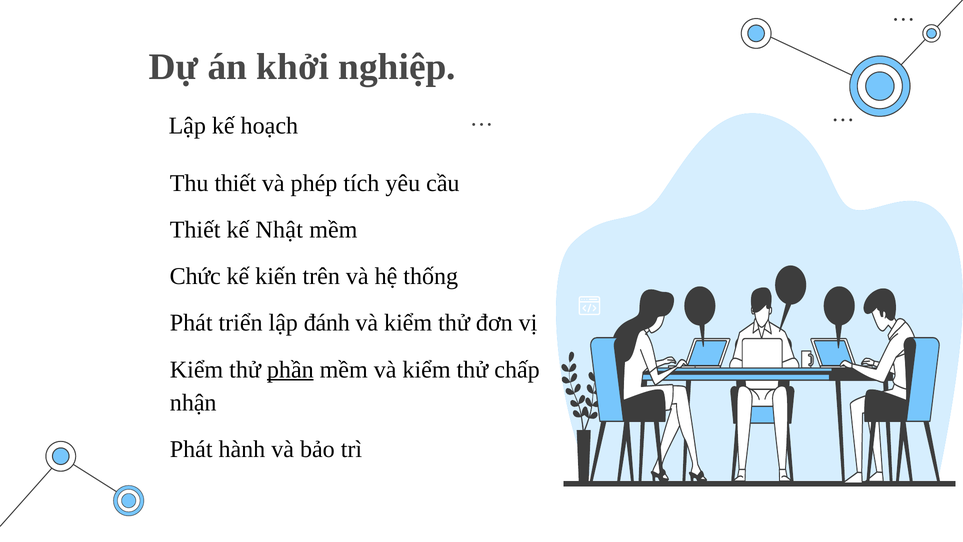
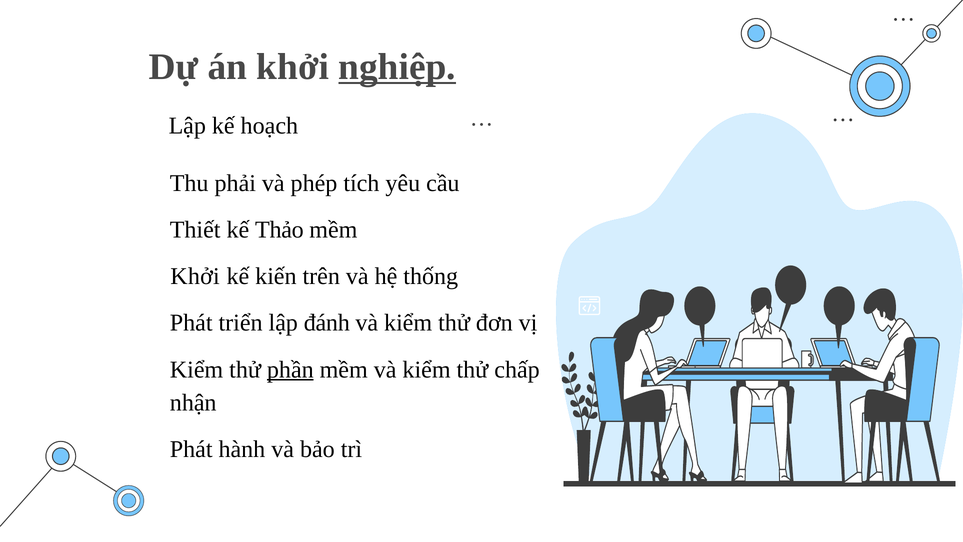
nghiệp underline: none -> present
Thu thiết: thiết -> phải
Nhật: Nhật -> Thảo
Chức at (195, 276): Chức -> Khởi
